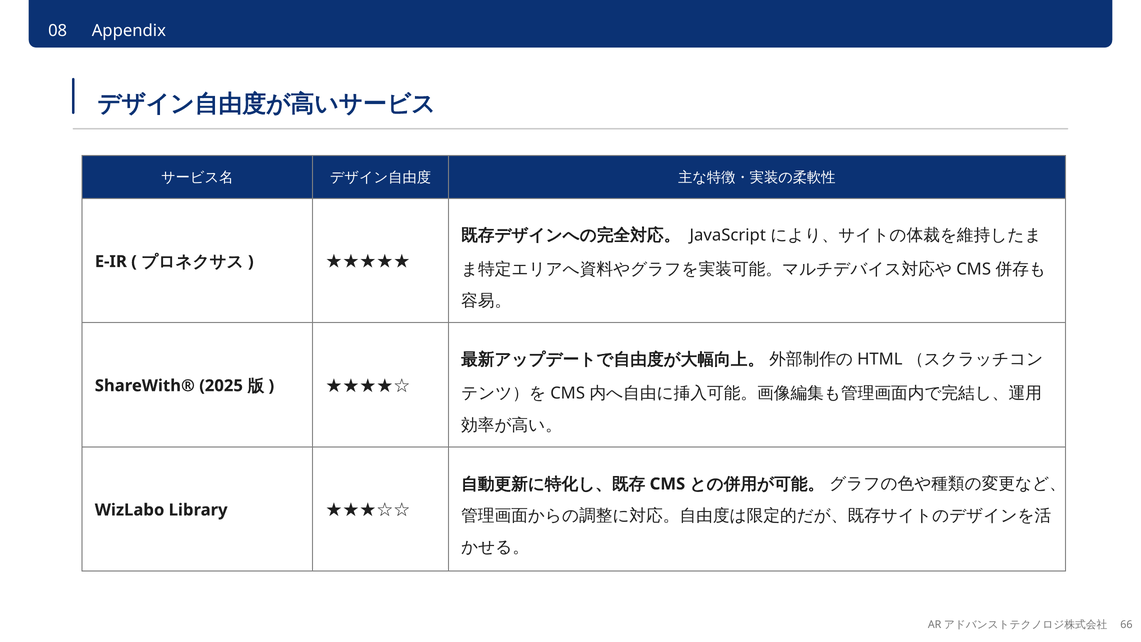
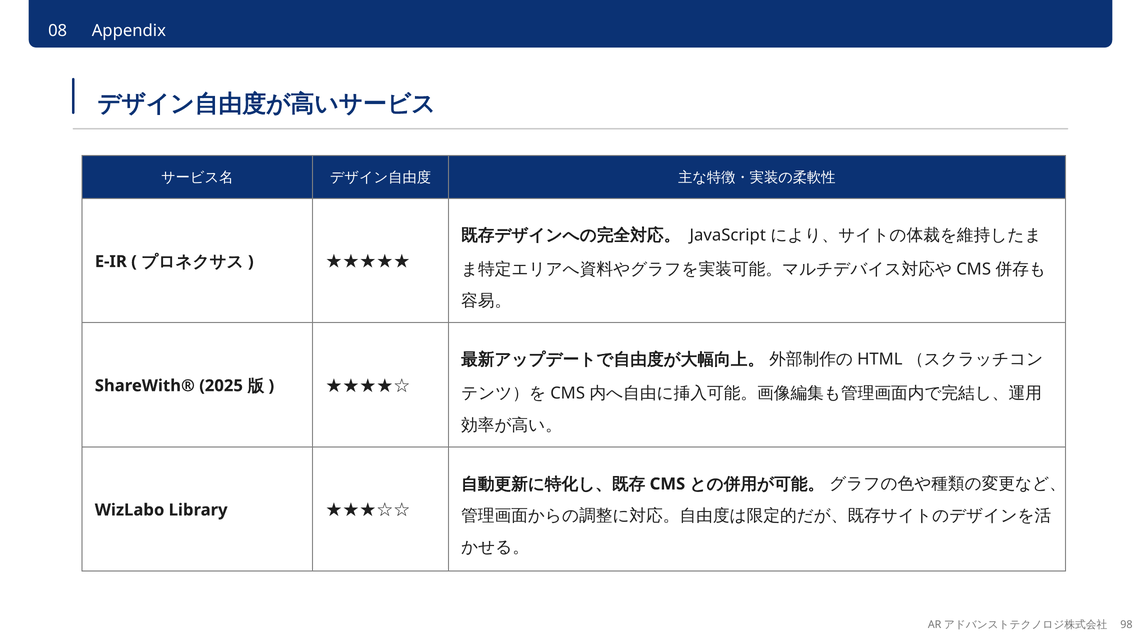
66: 66 -> 98
